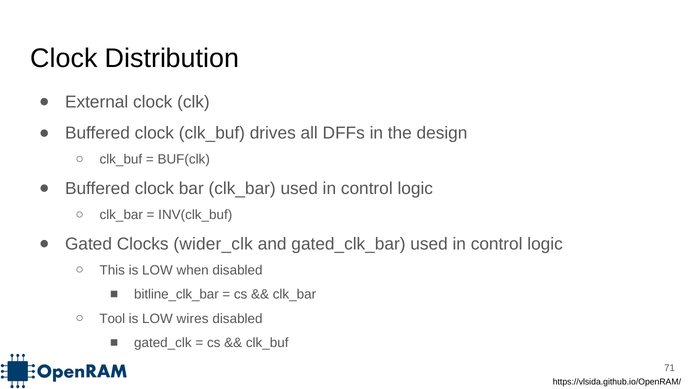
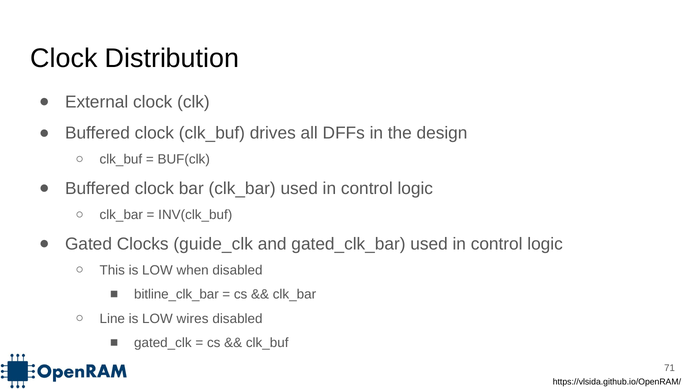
wider_clk: wider_clk -> guide_clk
Tool: Tool -> Line
